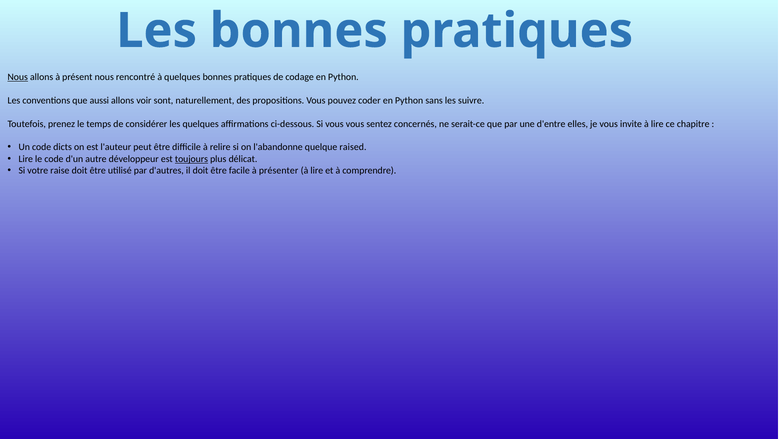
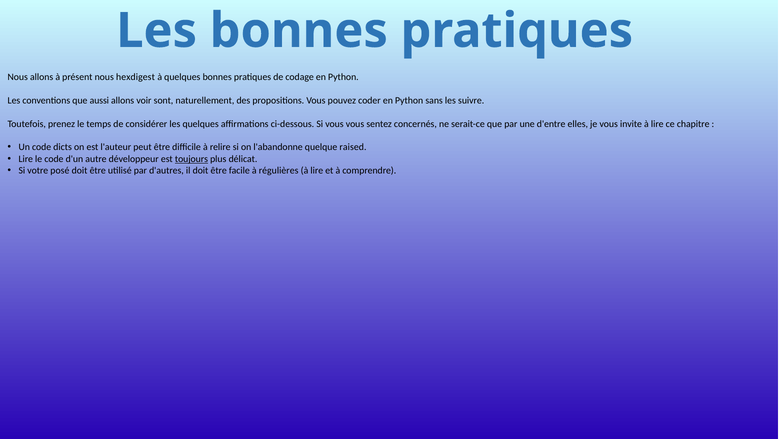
Nous at (18, 77) underline: present -> none
rencontré: rencontré -> hexdigest
raise: raise -> posé
présenter: présenter -> régulières
